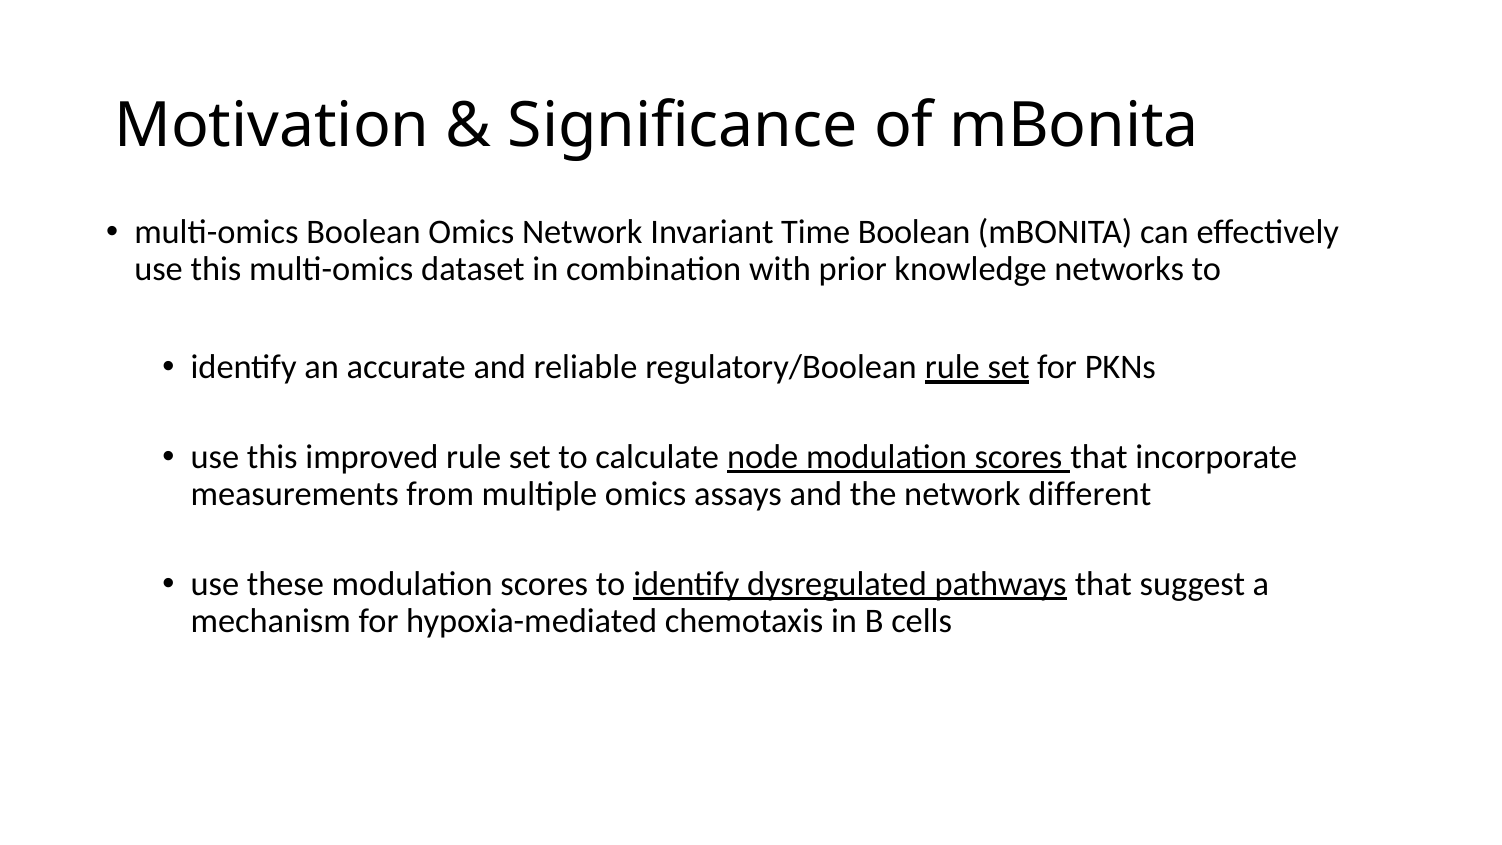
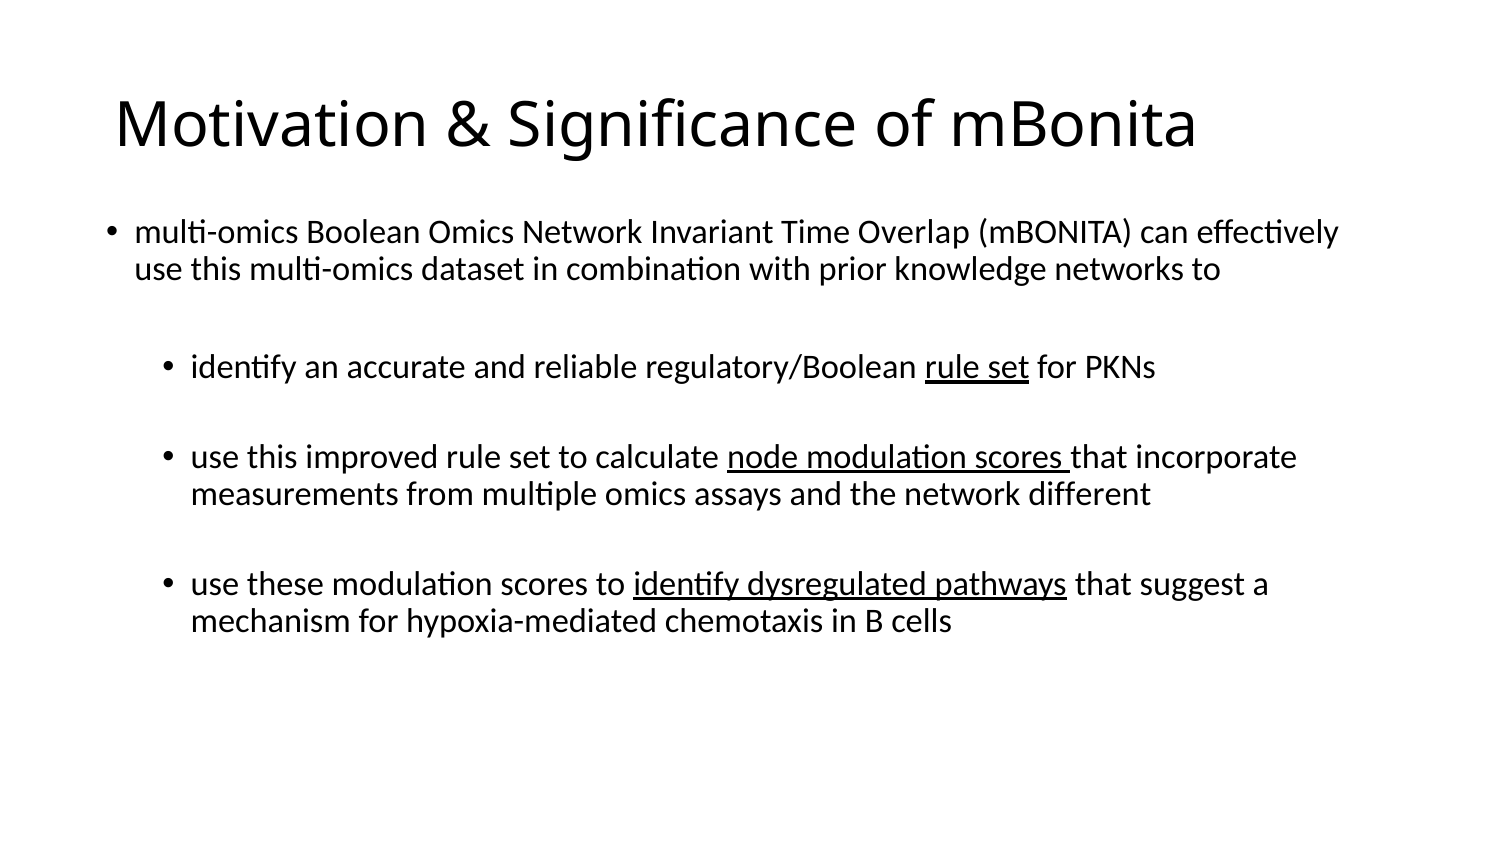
Time Boolean: Boolean -> Overlap
